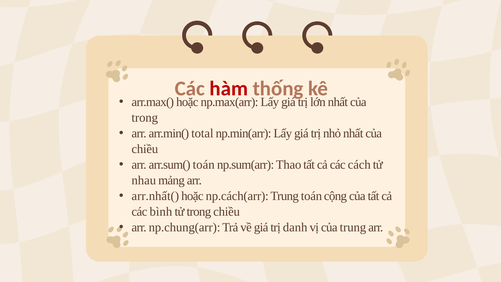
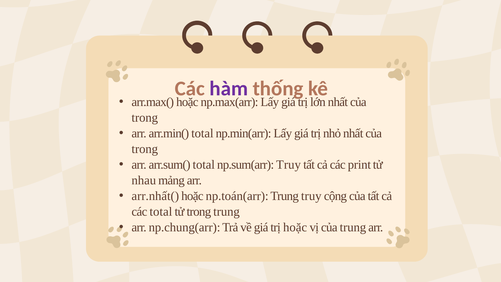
hàm colour: red -> purple
chiều at (145, 149): chiều -> trong
arr.sum( toán: toán -> total
np.sum(arr Thao: Thao -> Truy
cách: cách -> print
np.cách(arr: np.cách(arr -> np.toán(arr
Trung toán: toán -> truy
các bình: bình -> total
trong chiều: chiều -> trung
trị danh: danh -> hoặc
